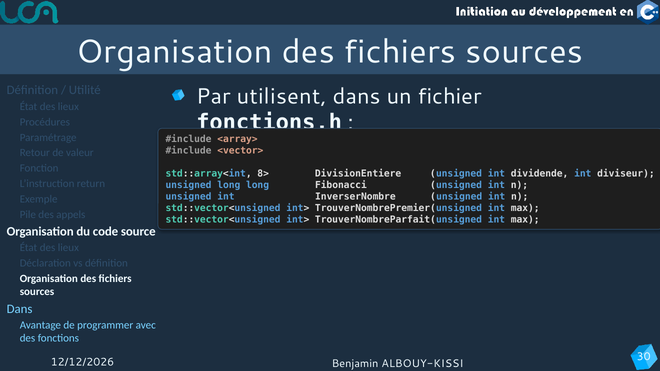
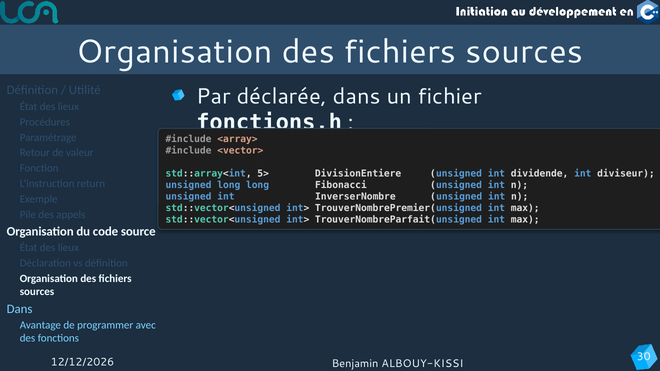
utilisent: utilisent -> déclarée
8>: 8> -> 5>
